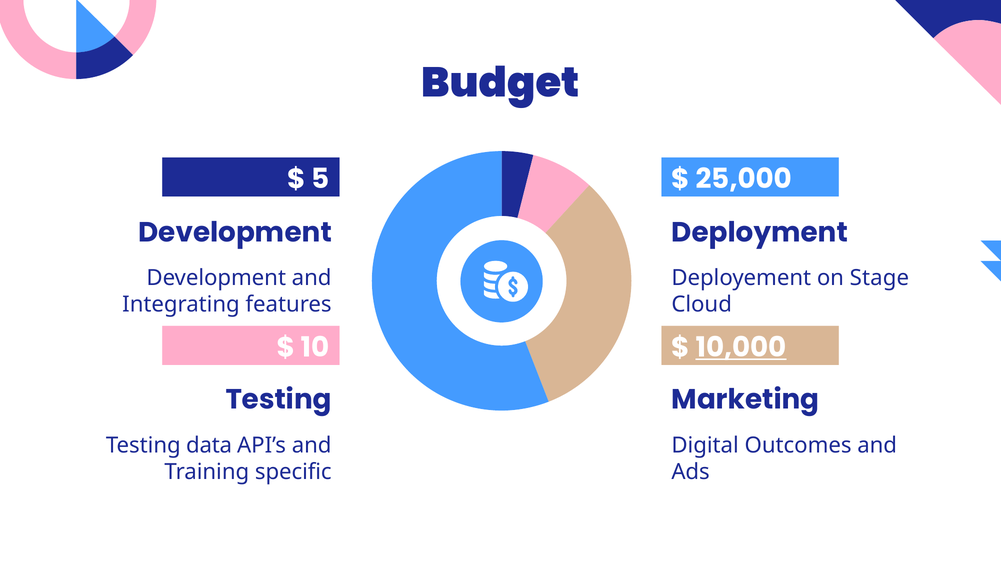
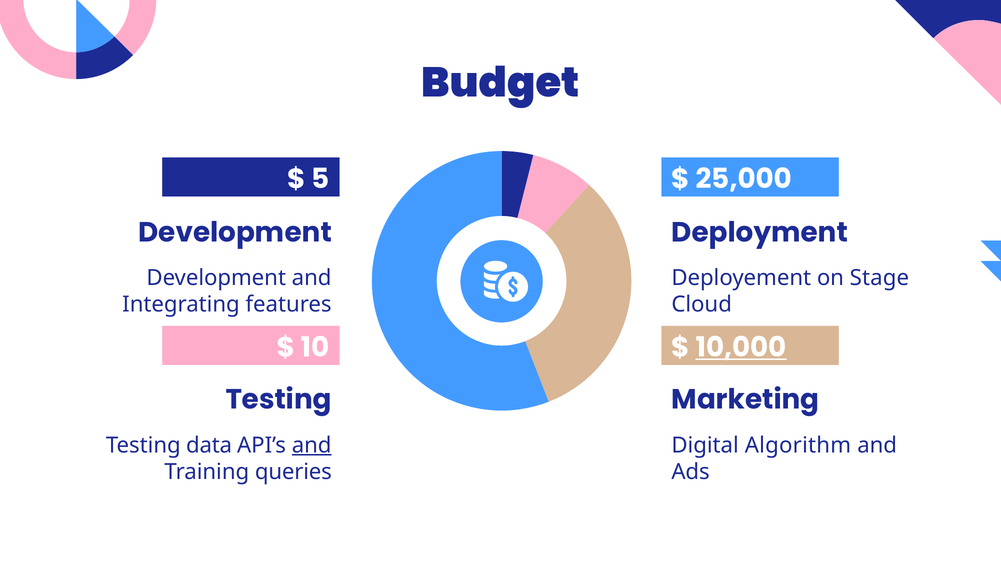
and at (312, 445) underline: none -> present
Outcomes: Outcomes -> Algorithm
specific: specific -> queries
